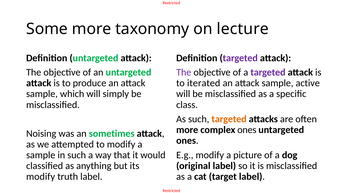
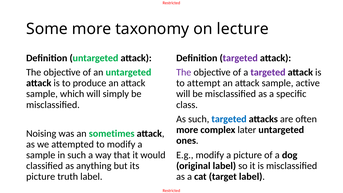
iterated: iterated -> attempt
targeted at (229, 119) colour: orange -> blue
complex ones: ones -> later
modify at (41, 177): modify -> picture
